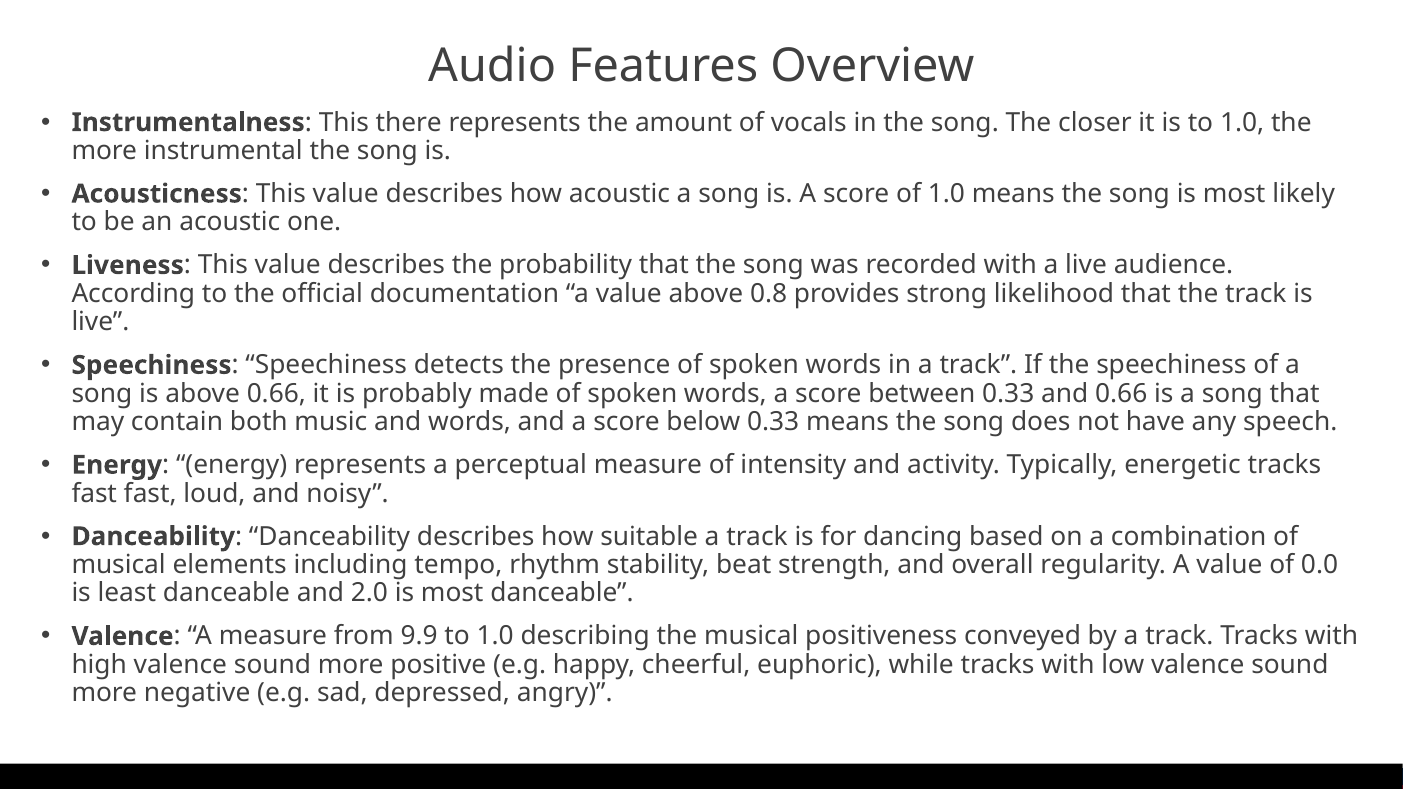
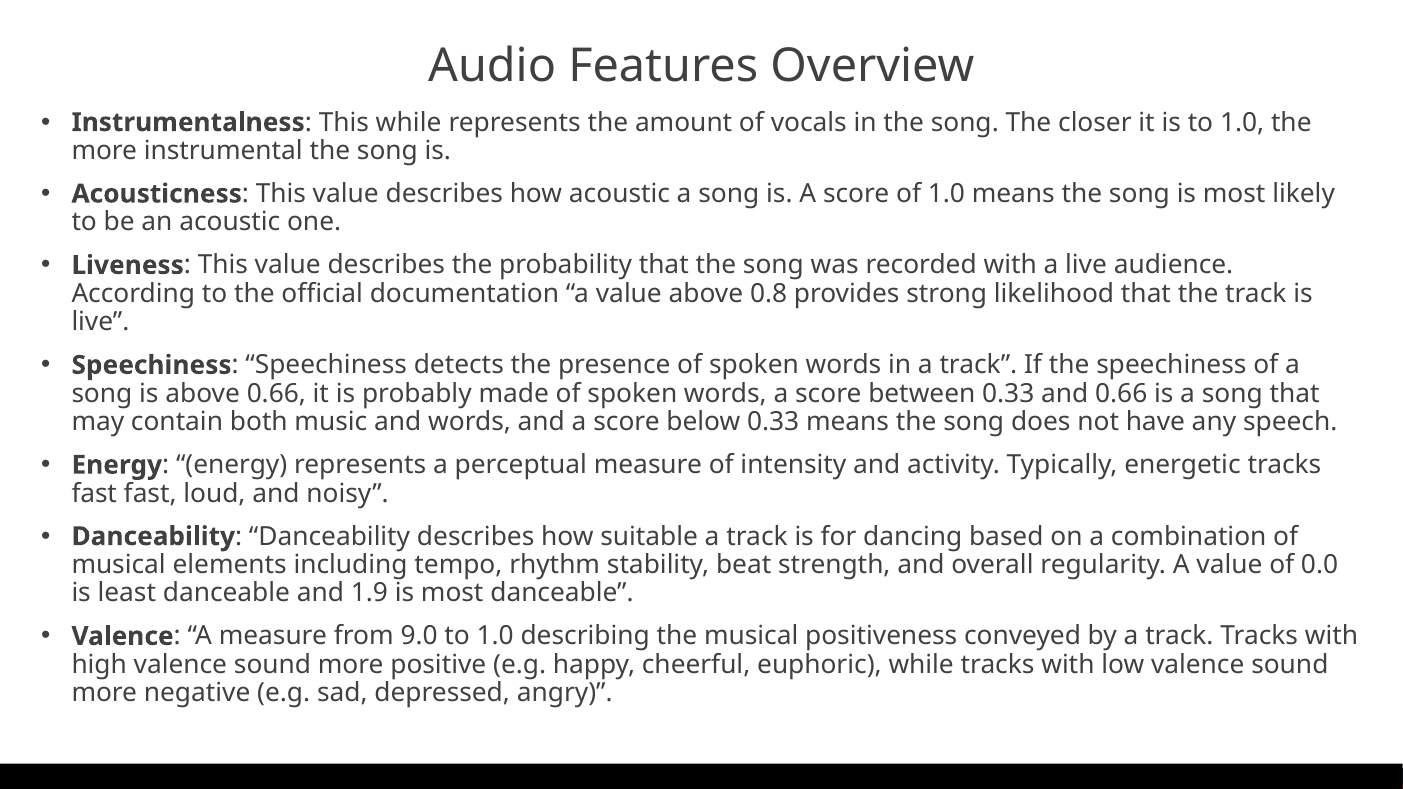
This there: there -> while
2.0: 2.0 -> 1.9
9.9: 9.9 -> 9.0
